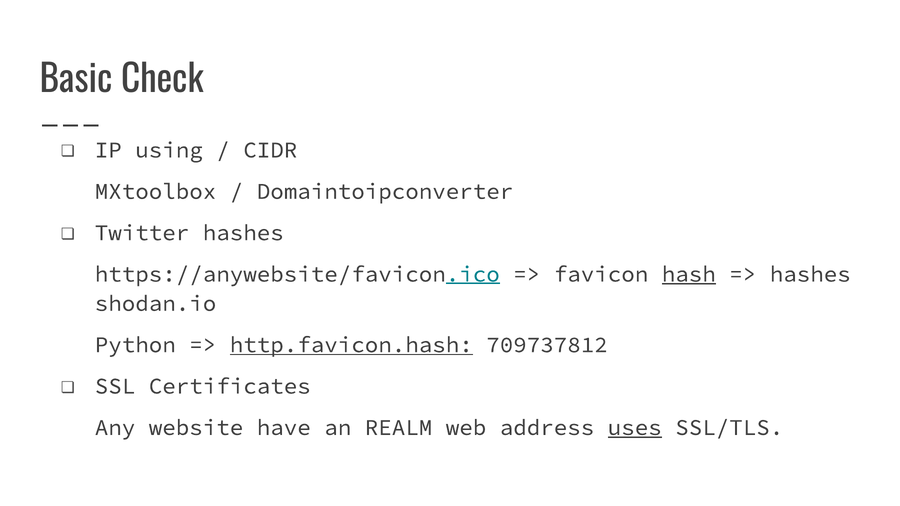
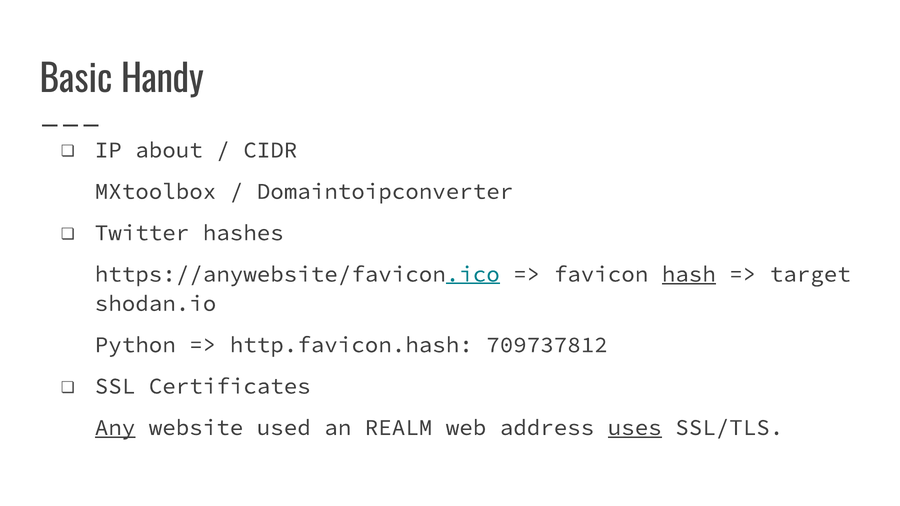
Check: Check -> Handy
using: using -> about
hashes at (810, 274): hashes -> target
http.favicon.hash underline: present -> none
Any underline: none -> present
have: have -> used
